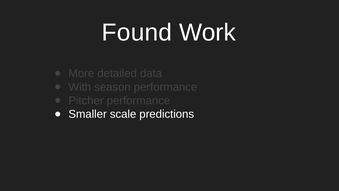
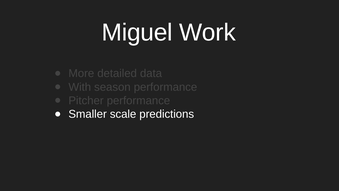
Found: Found -> Miguel
